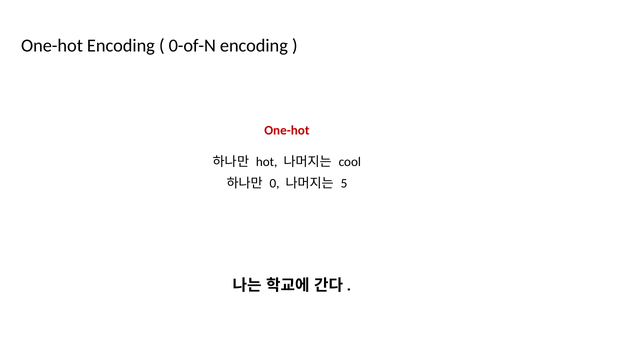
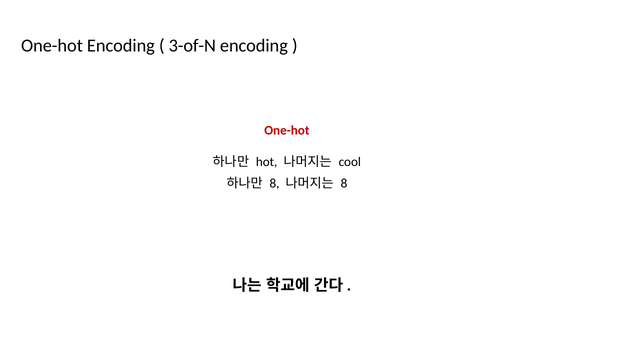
0-of-N: 0-of-N -> 3-of-N
0 at (275, 183): 0 -> 8
5 at (344, 183): 5 -> 8
